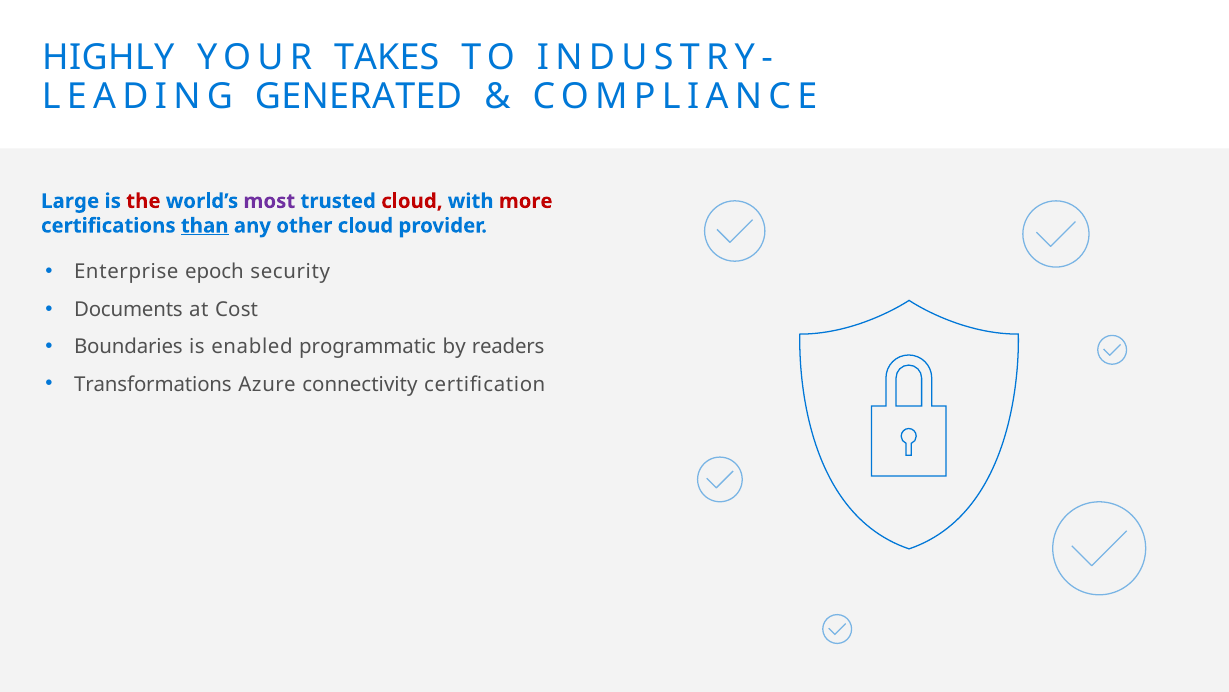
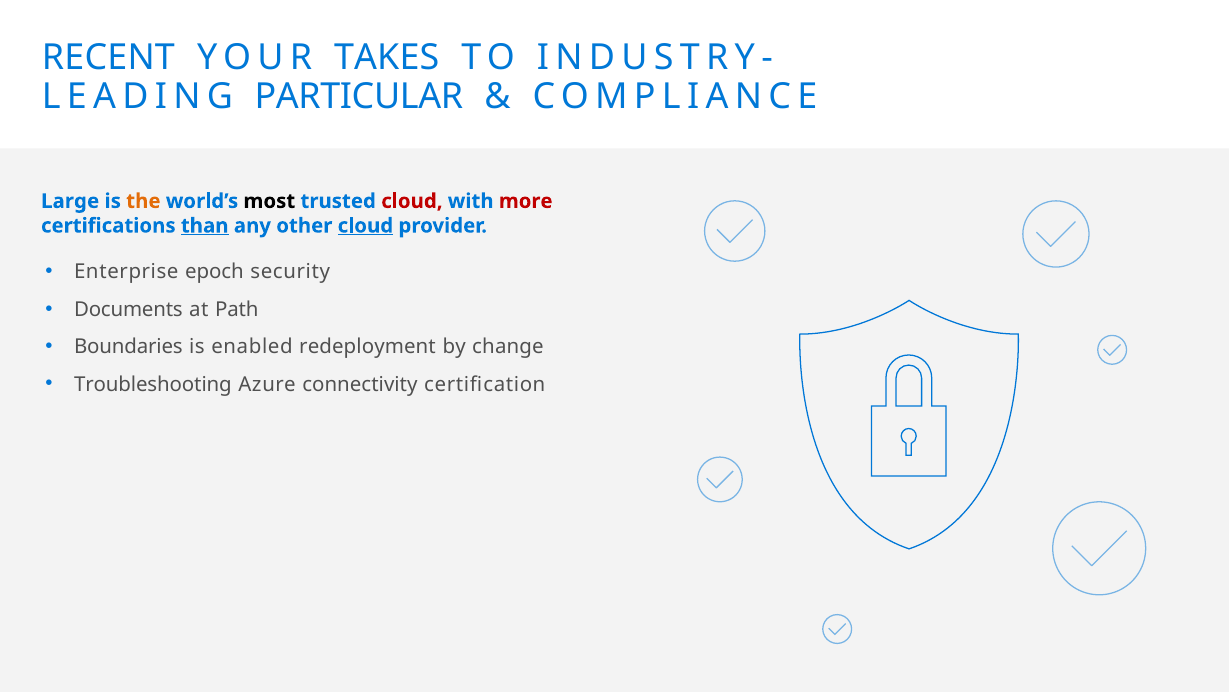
HIGHLY: HIGHLY -> RECENT
GENERATED: GENERATED -> PARTICULAR
the colour: red -> orange
most colour: purple -> black
cloud at (365, 226) underline: none -> present
Cost: Cost -> Path
programmatic: programmatic -> redeployment
readers: readers -> change
Transformations: Transformations -> Troubleshooting
